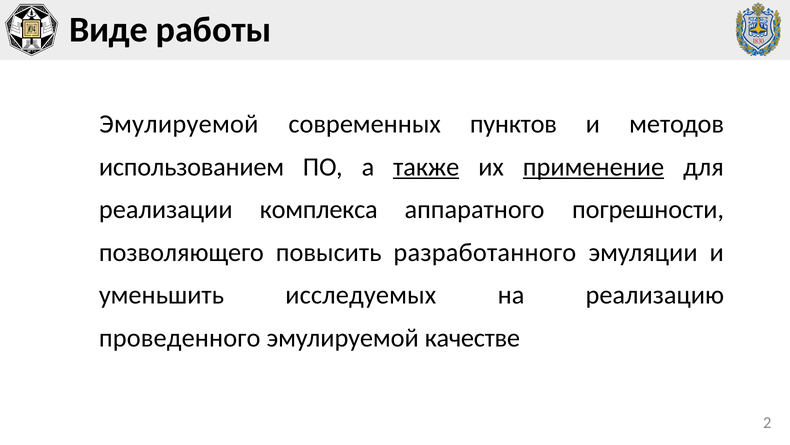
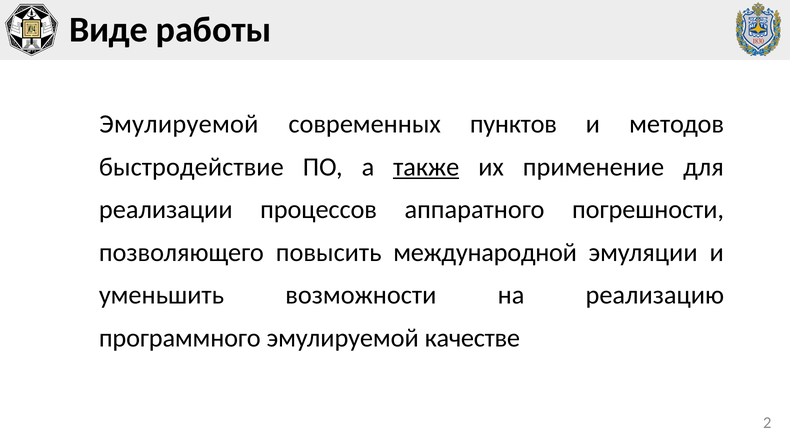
использованием: использованием -> быстродействие
применение underline: present -> none
комплекса: комплекса -> процессов
разработанного: разработанного -> международной
исследуемых: исследуемых -> возможности
проведенного: проведенного -> программного
